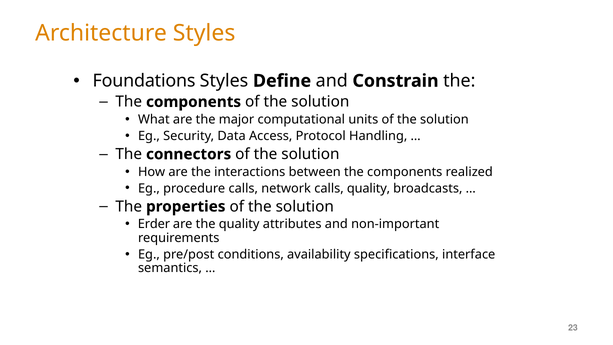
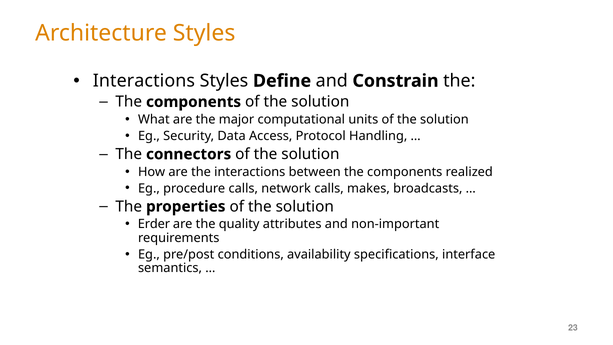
Foundations at (144, 81): Foundations -> Interactions
calls quality: quality -> makes
